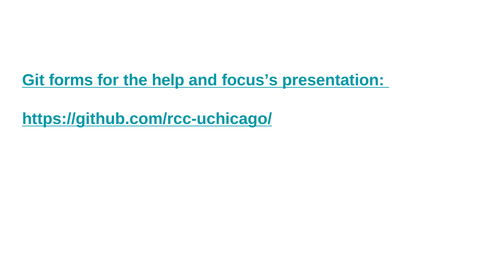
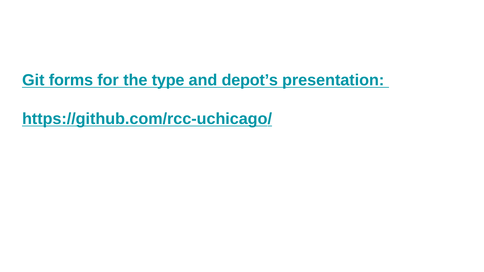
help: help -> type
focus’s: focus’s -> depot’s
